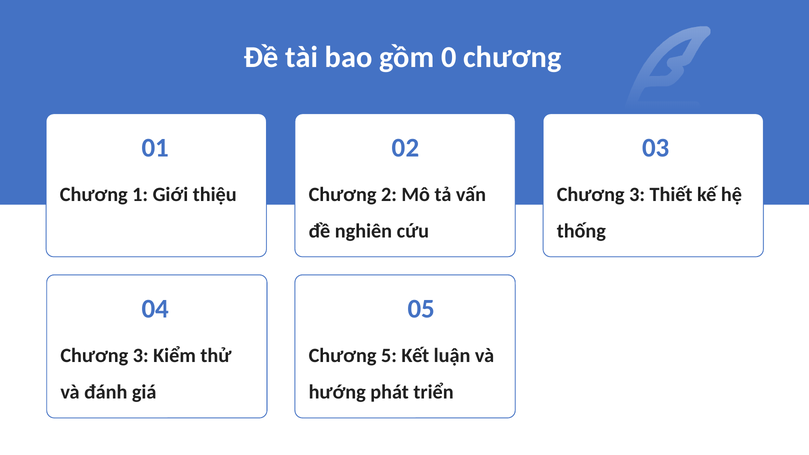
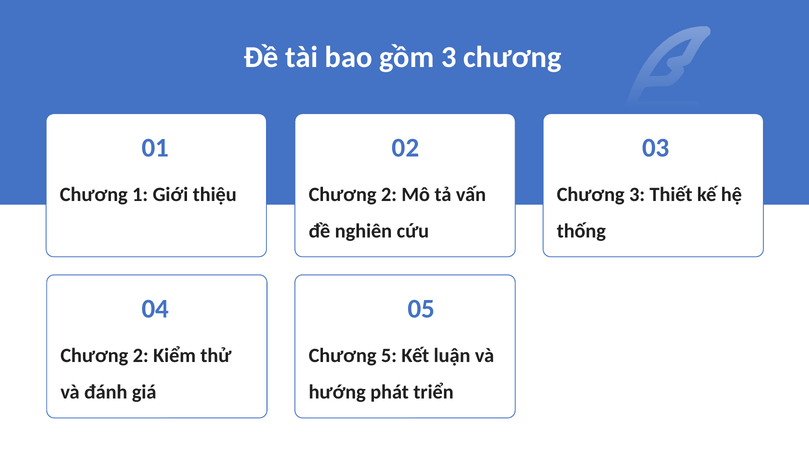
gồm 0: 0 -> 3
3 at (141, 356): 3 -> 2
